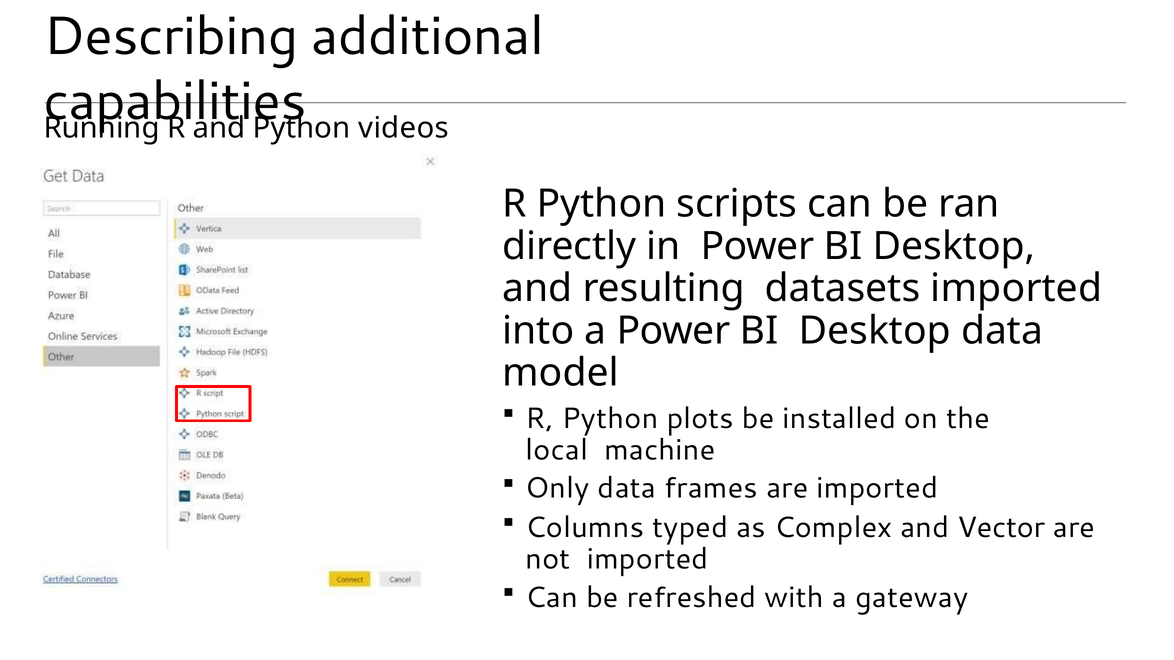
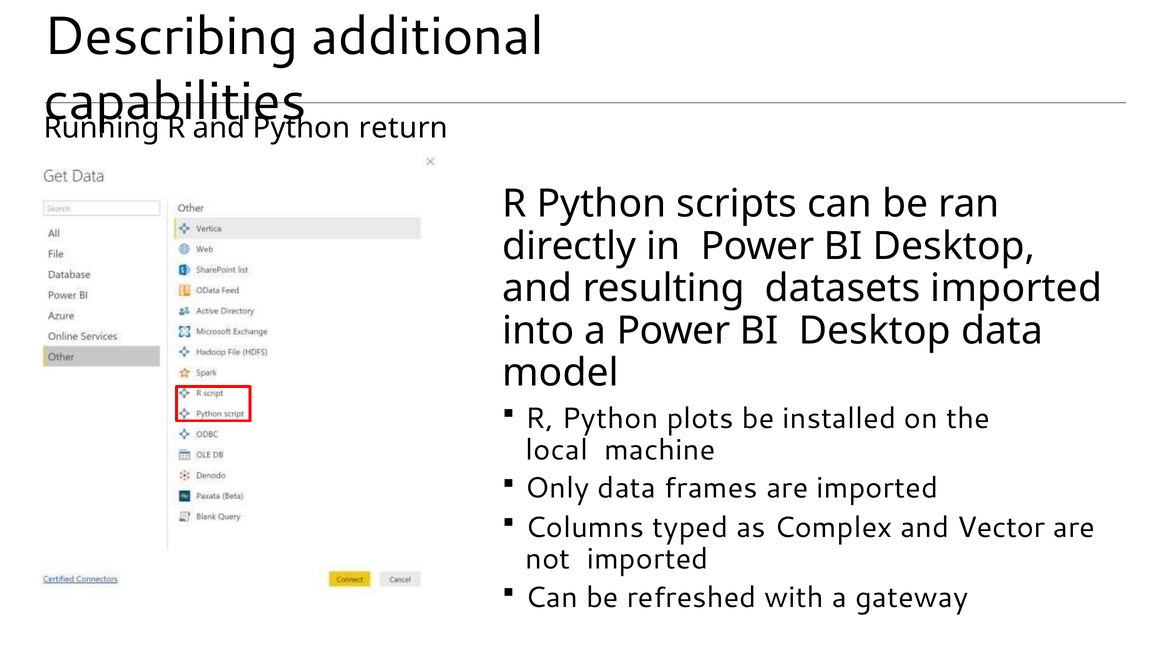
videos: videos -> return
